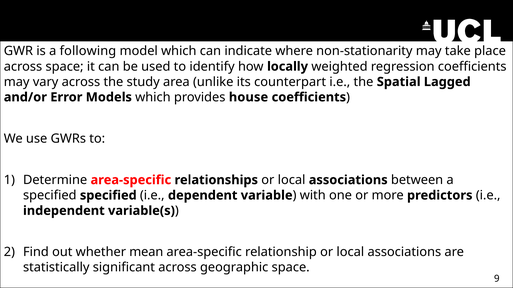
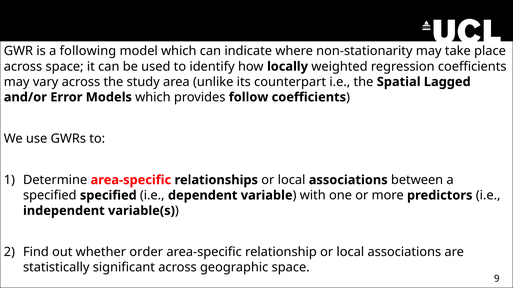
house: house -> follow
mean: mean -> order
